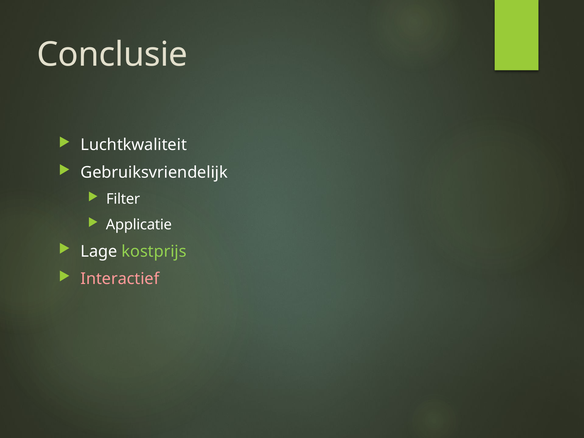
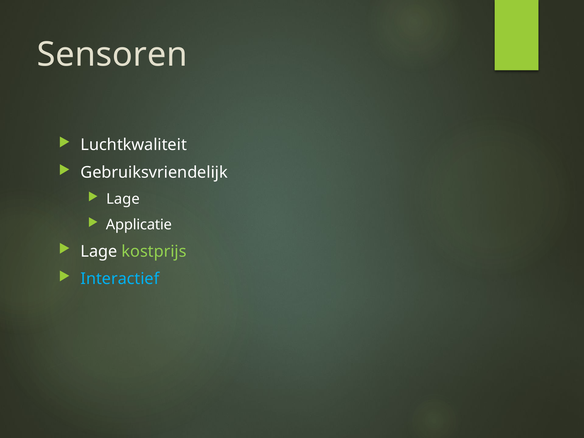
Conclusie: Conclusie -> Sensoren
Filter at (123, 199): Filter -> Lage
Interactief colour: pink -> light blue
